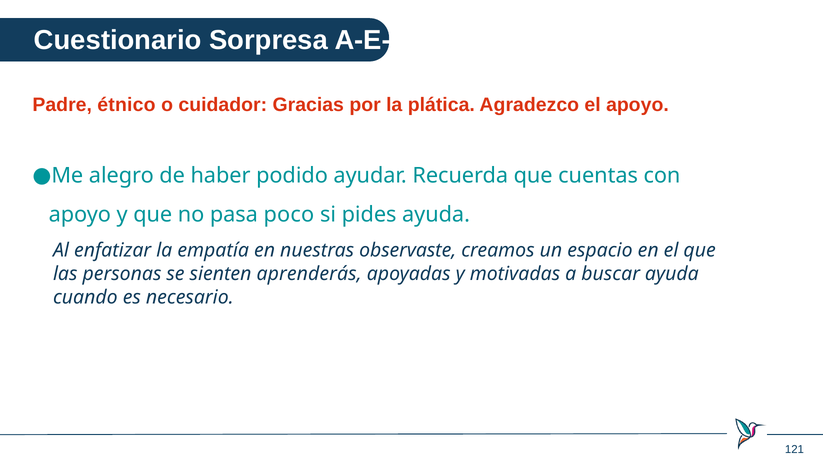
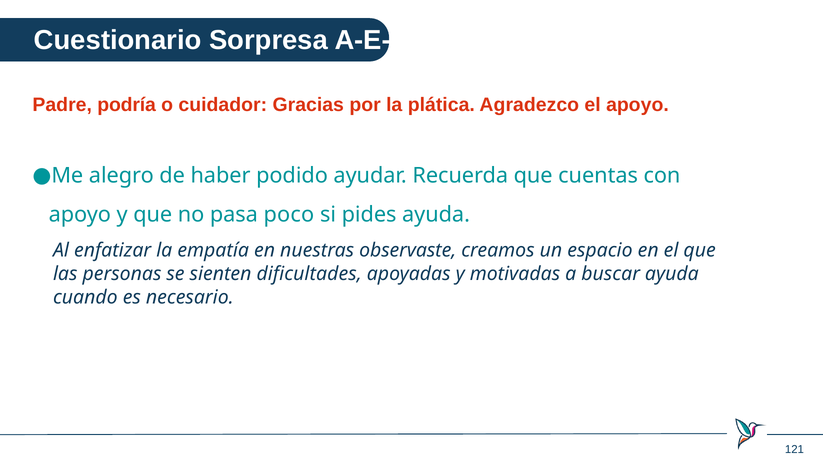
étnico: étnico -> podría
aprenderás: aprenderás -> dificultades
